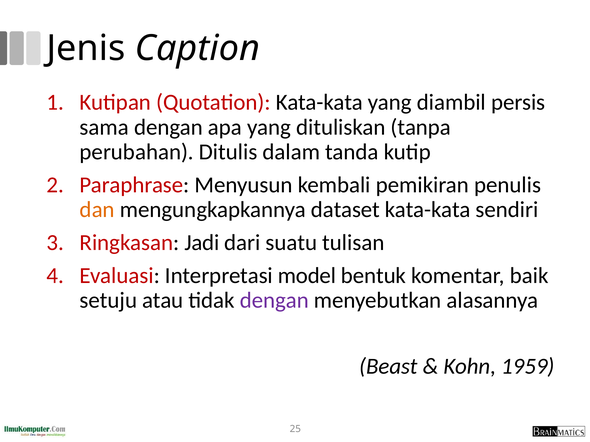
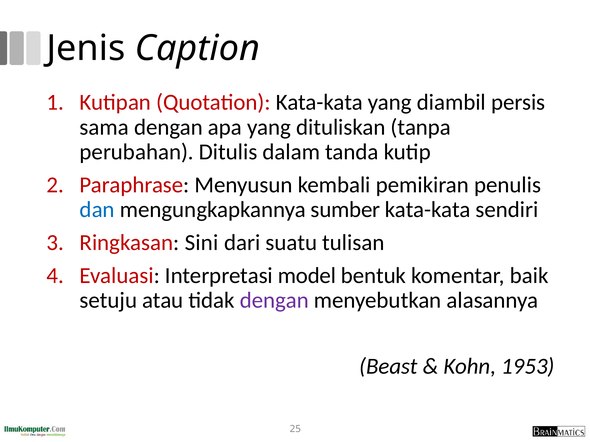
dan colour: orange -> blue
dataset: dataset -> sumber
Jadi: Jadi -> Sini
1959: 1959 -> 1953
